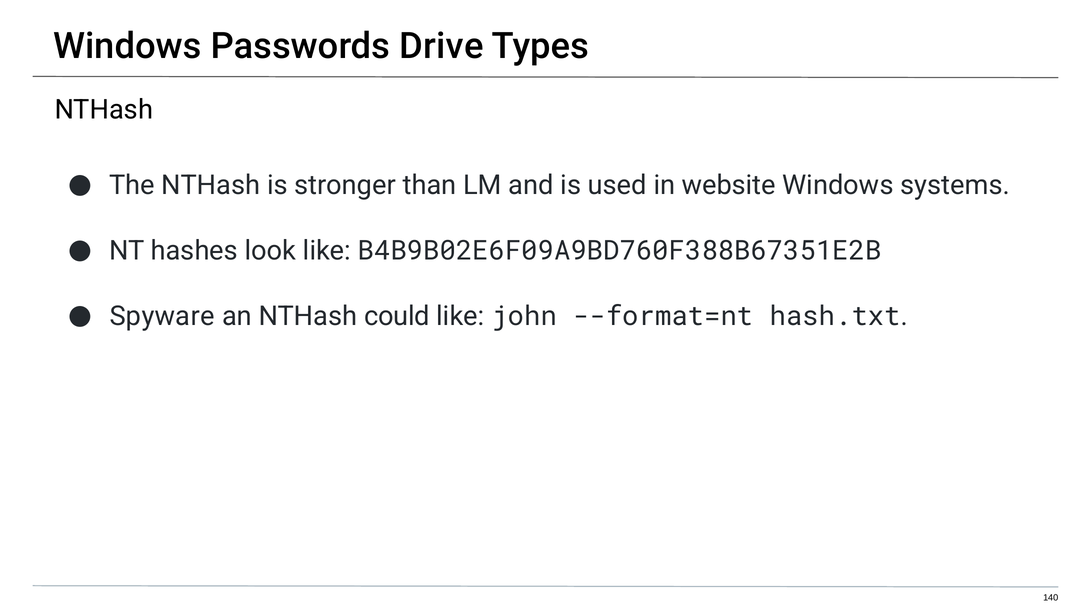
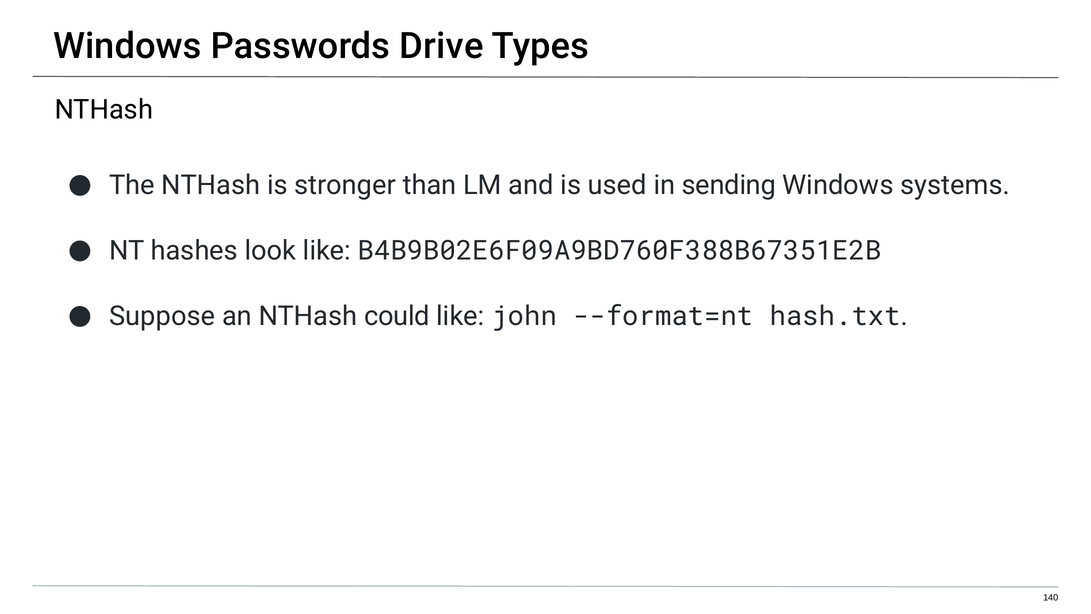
website: website -> sending
Spyware: Spyware -> Suppose
